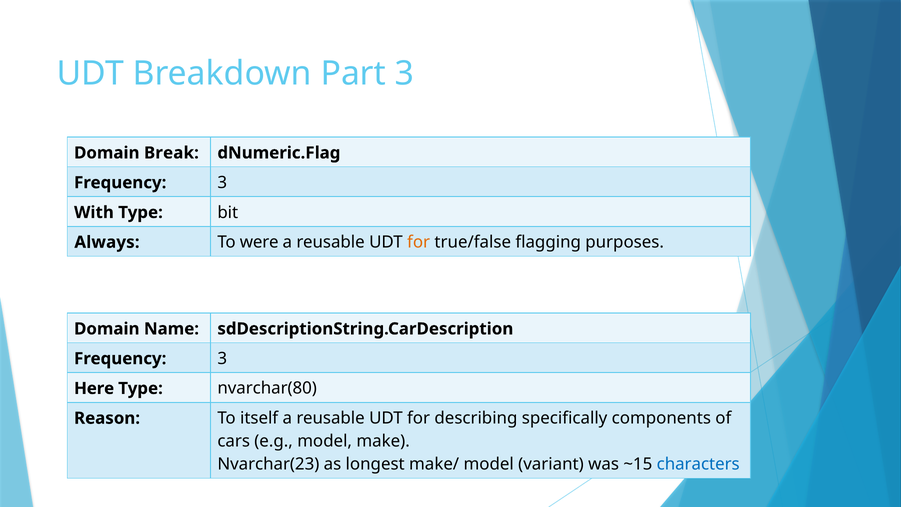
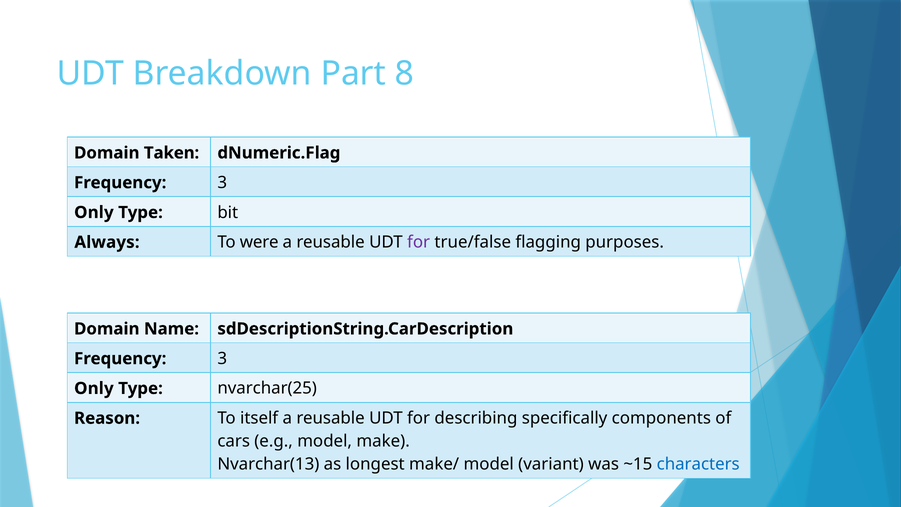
Part 3: 3 -> 8
Break: Break -> Taken
With at (94, 212): With -> Only
for at (419, 242) colour: orange -> purple
Here at (94, 388): Here -> Only
nvarchar(80: nvarchar(80 -> nvarchar(25
Nvarchar(23: Nvarchar(23 -> Nvarchar(13
